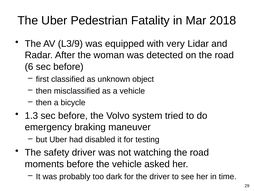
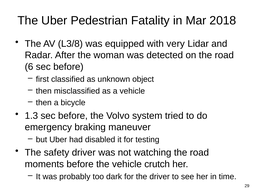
L3/9: L3/9 -> L3/8
asked: asked -> crutch
